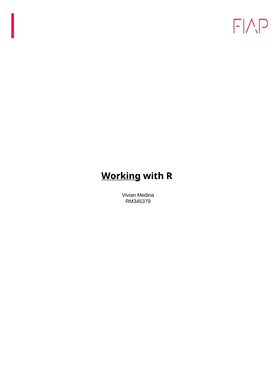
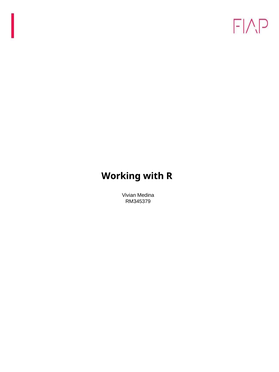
Working underline: present -> none
